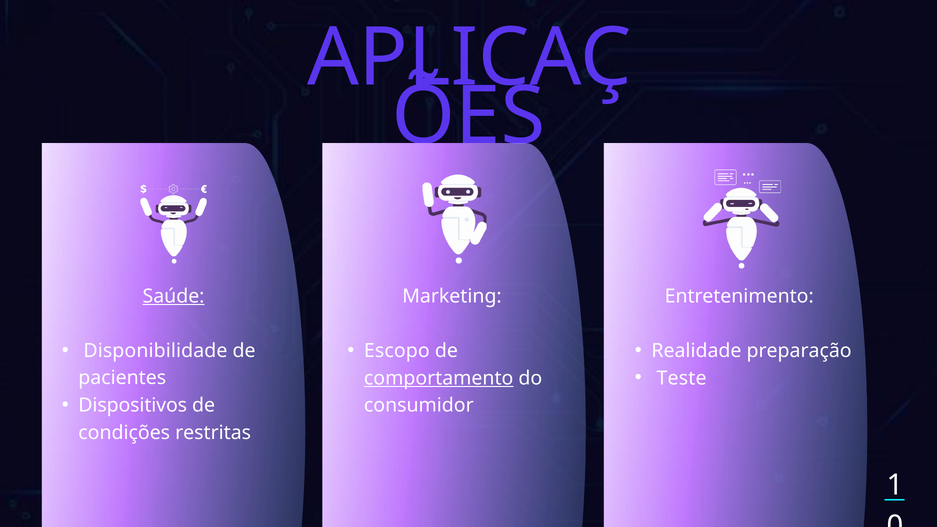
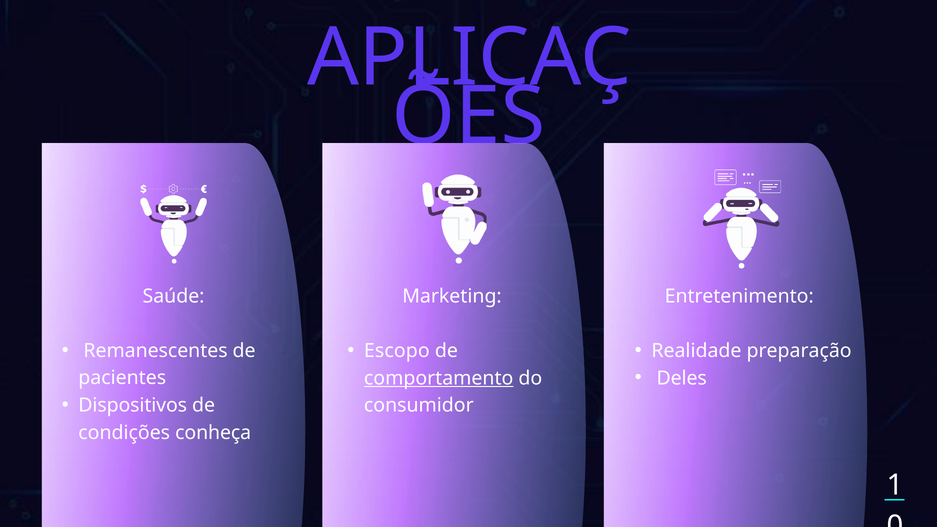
Saúde underline: present -> none
Disponibilidade: Disponibilidade -> Remanescentes
Teste: Teste -> Deles
restritas: restritas -> conheça
